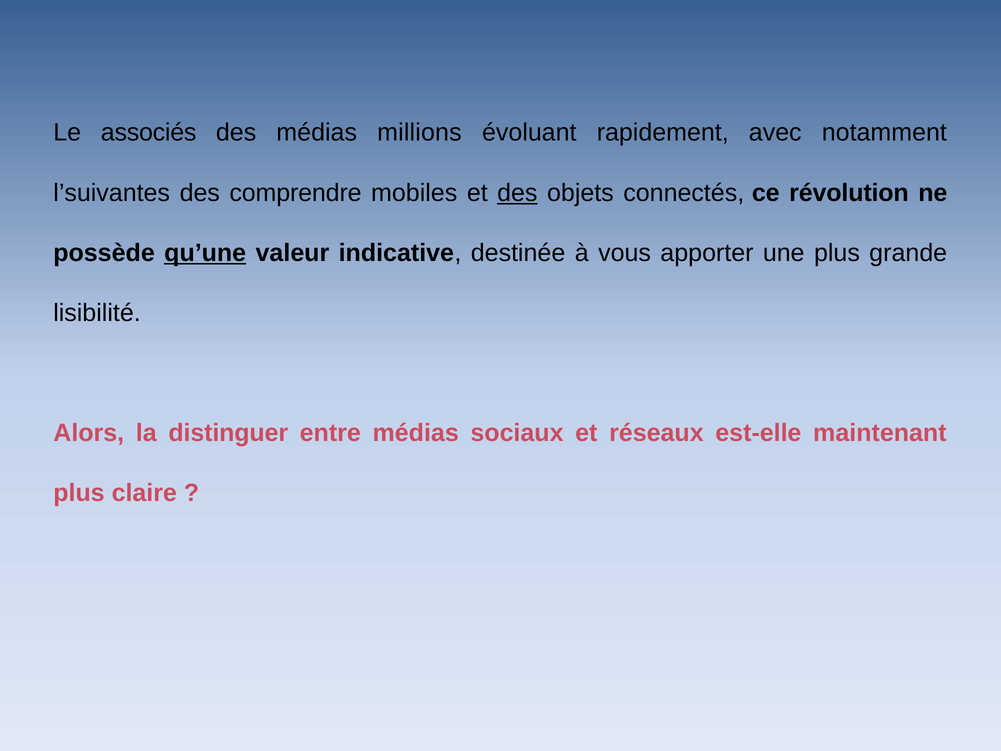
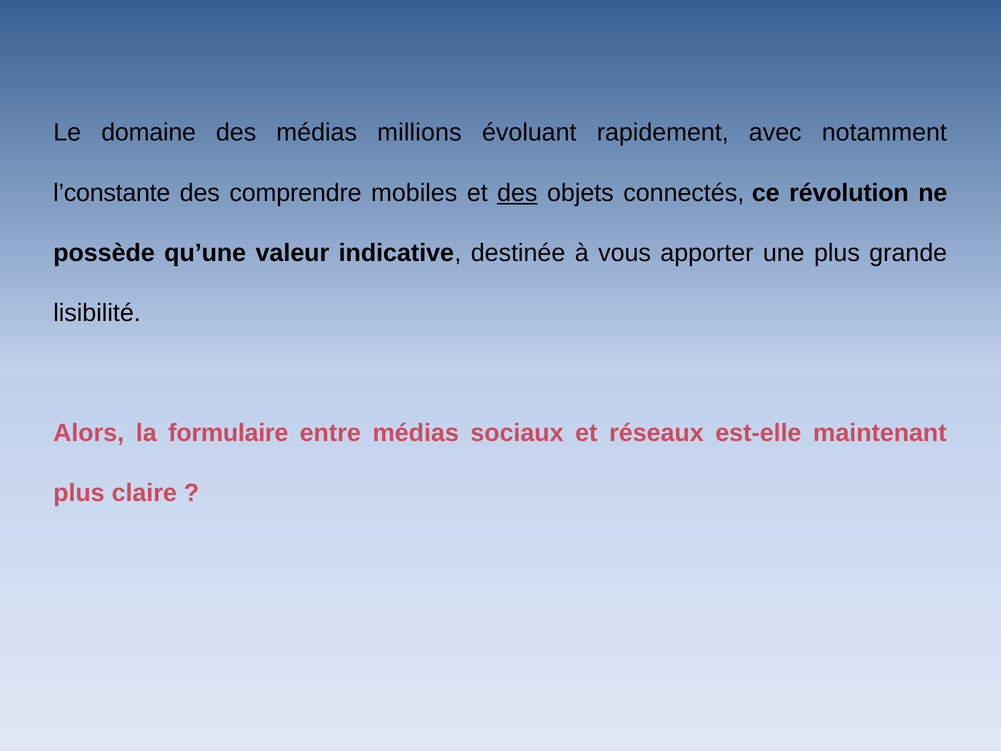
associés: associés -> domaine
l’suivantes: l’suivantes -> l’constante
qu’une underline: present -> none
distinguer: distinguer -> formulaire
